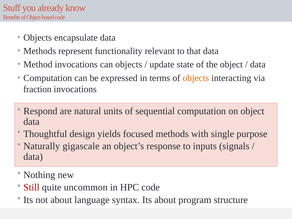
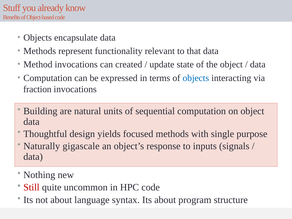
can objects: objects -> created
objects at (196, 78) colour: orange -> blue
Respond: Respond -> Building
